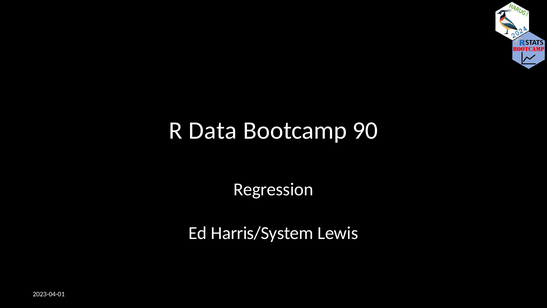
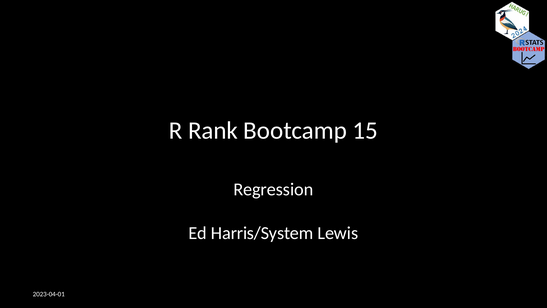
Data: Data -> Rank
90: 90 -> 15
